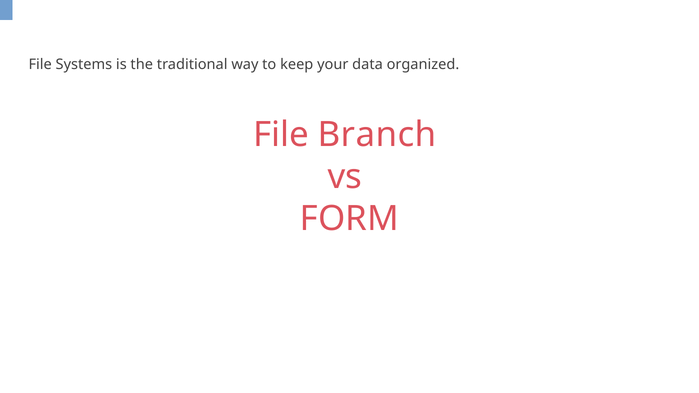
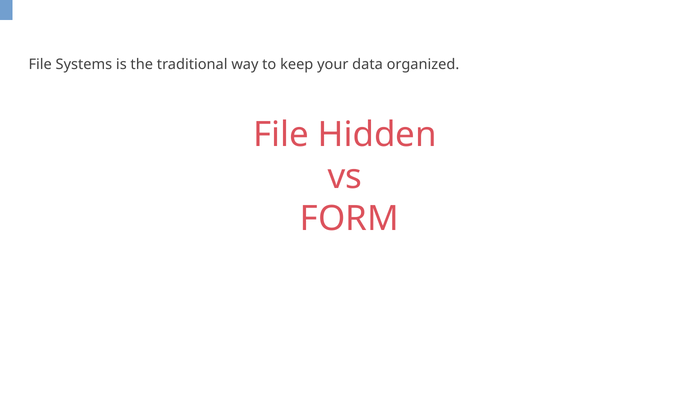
Branch: Branch -> Hidden
